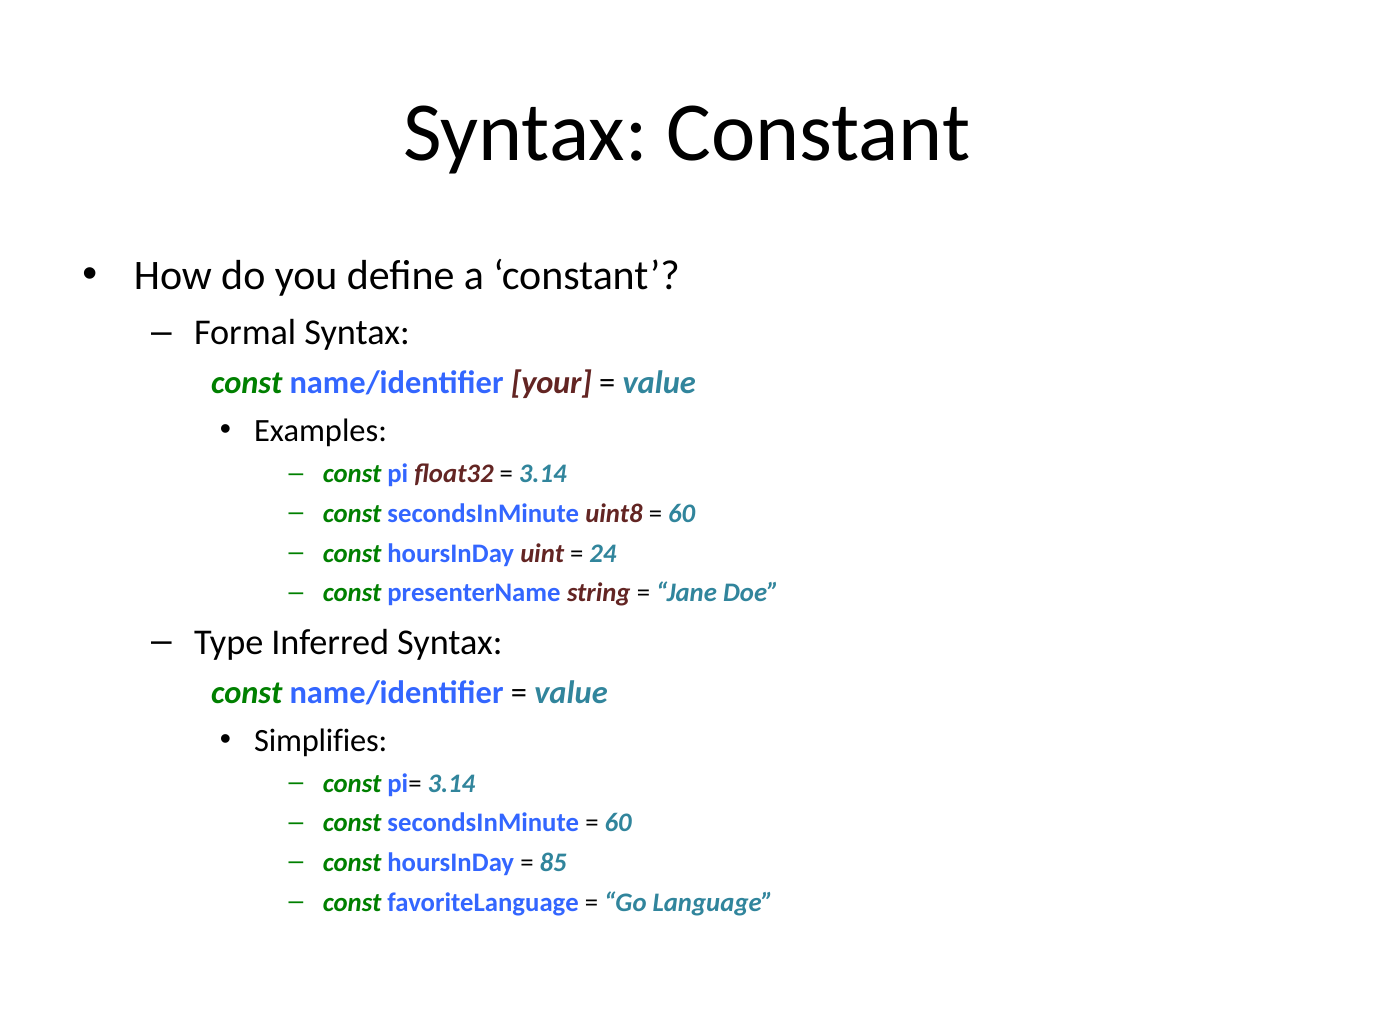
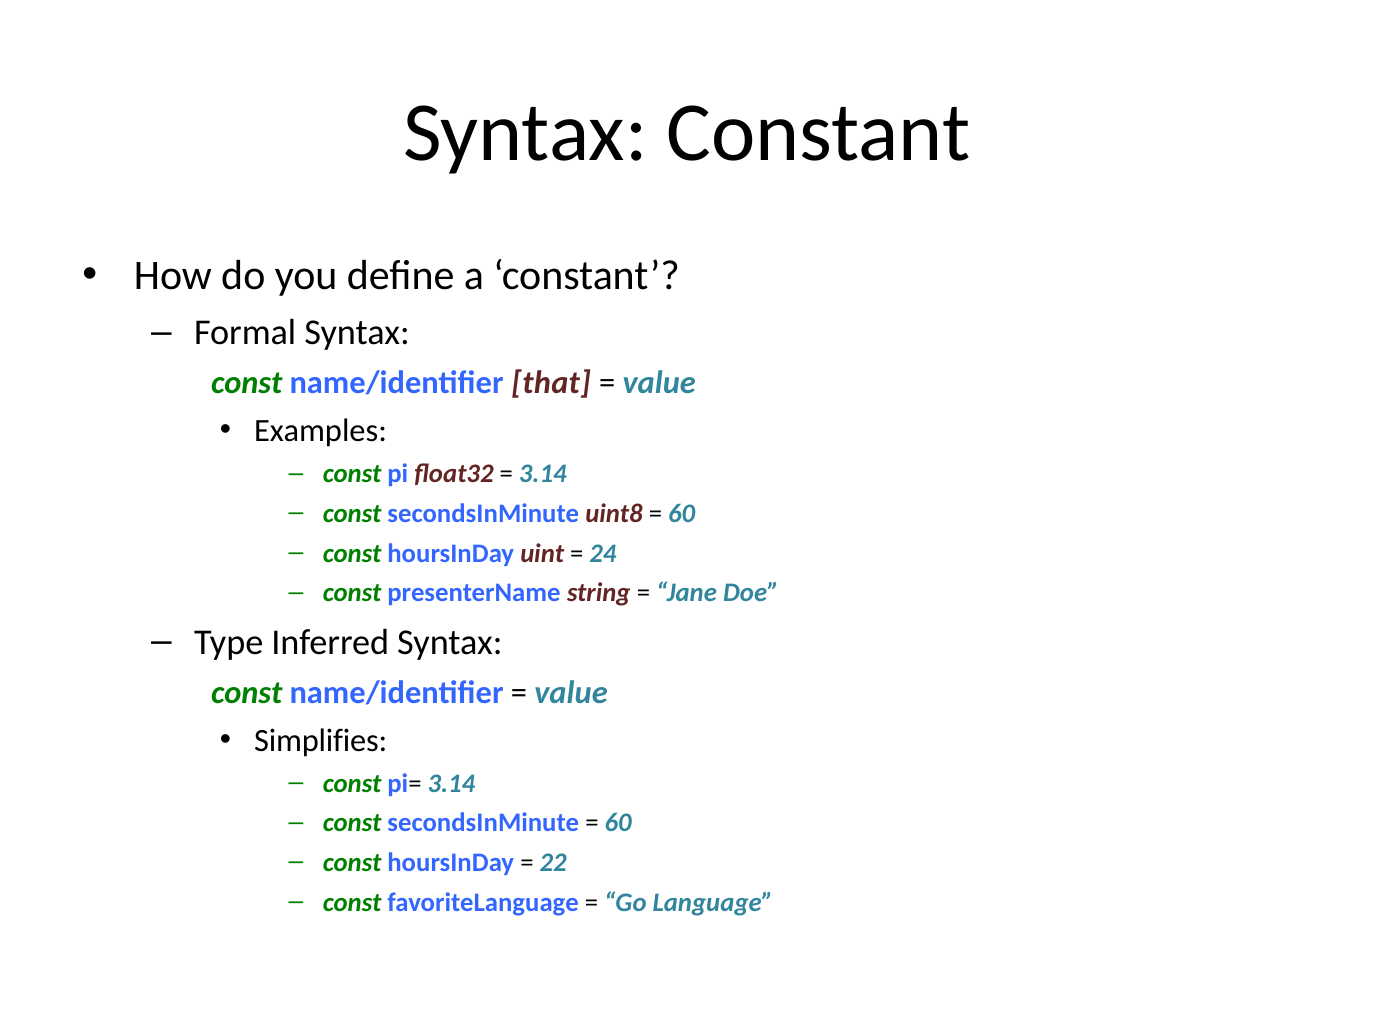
your: your -> that
85: 85 -> 22
